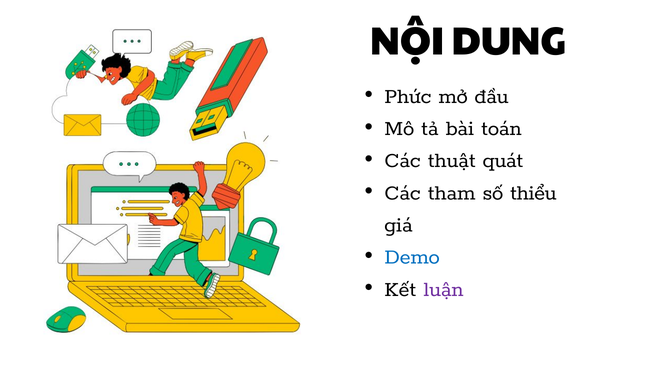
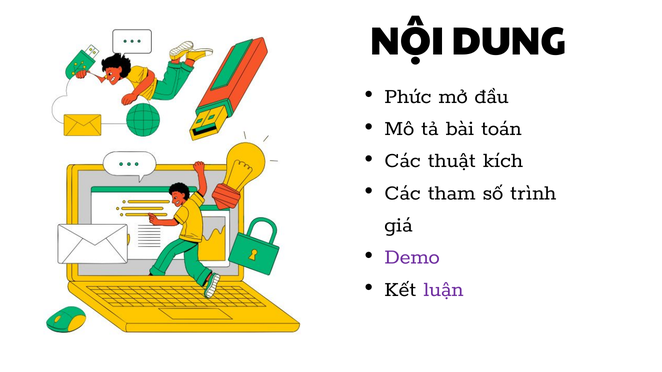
quát: quát -> kích
thiểu: thiểu -> trình
Demo colour: blue -> purple
